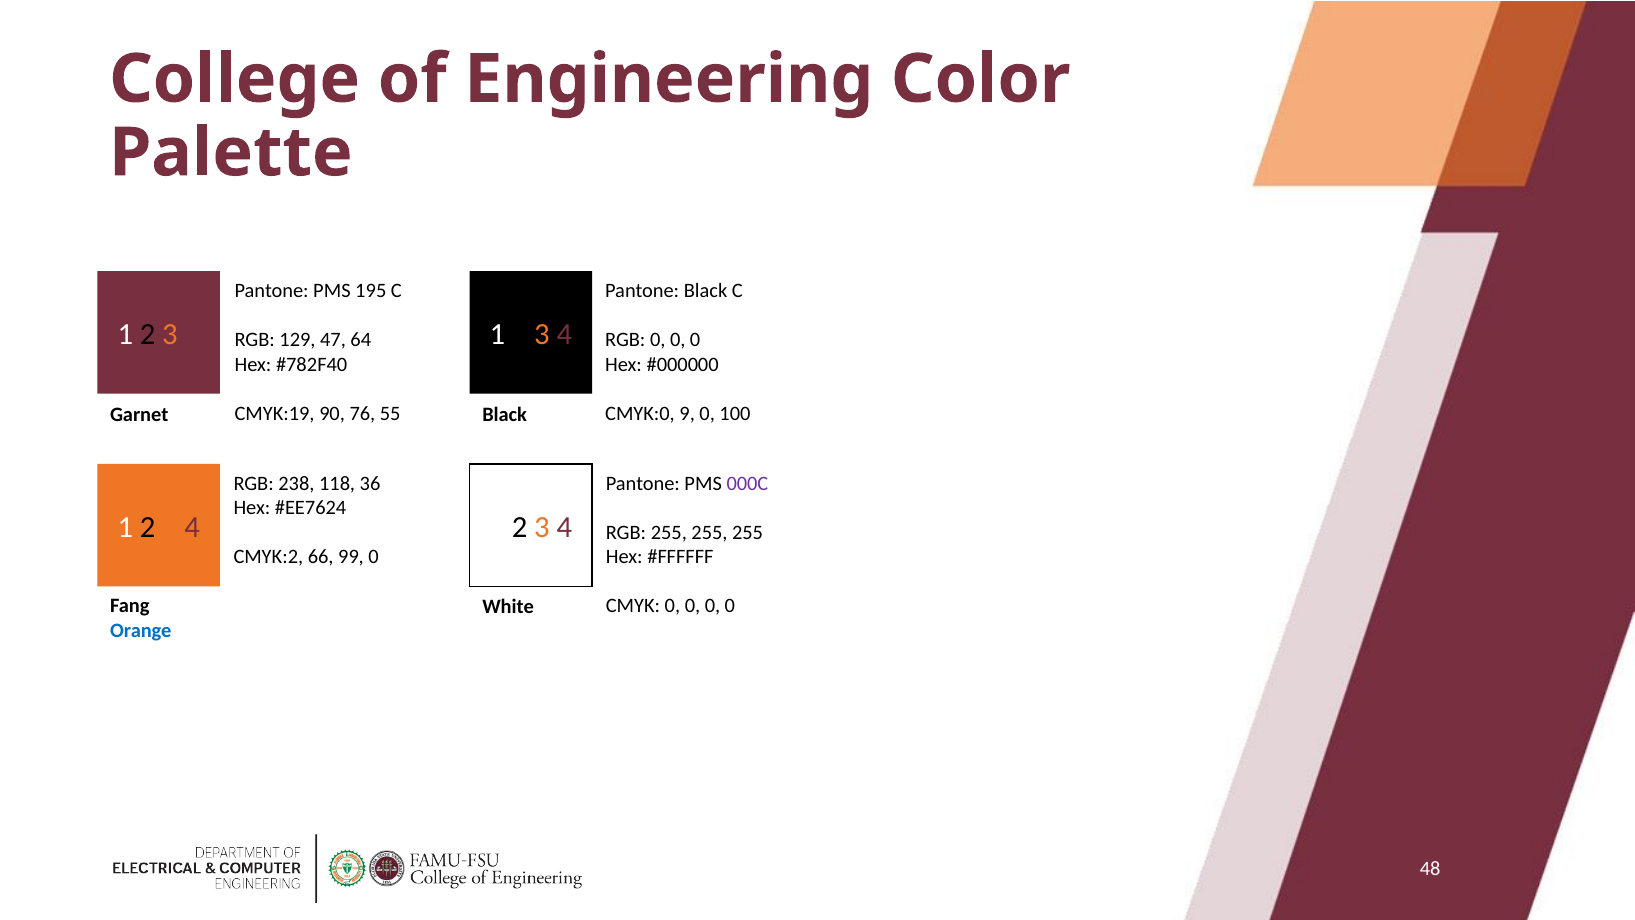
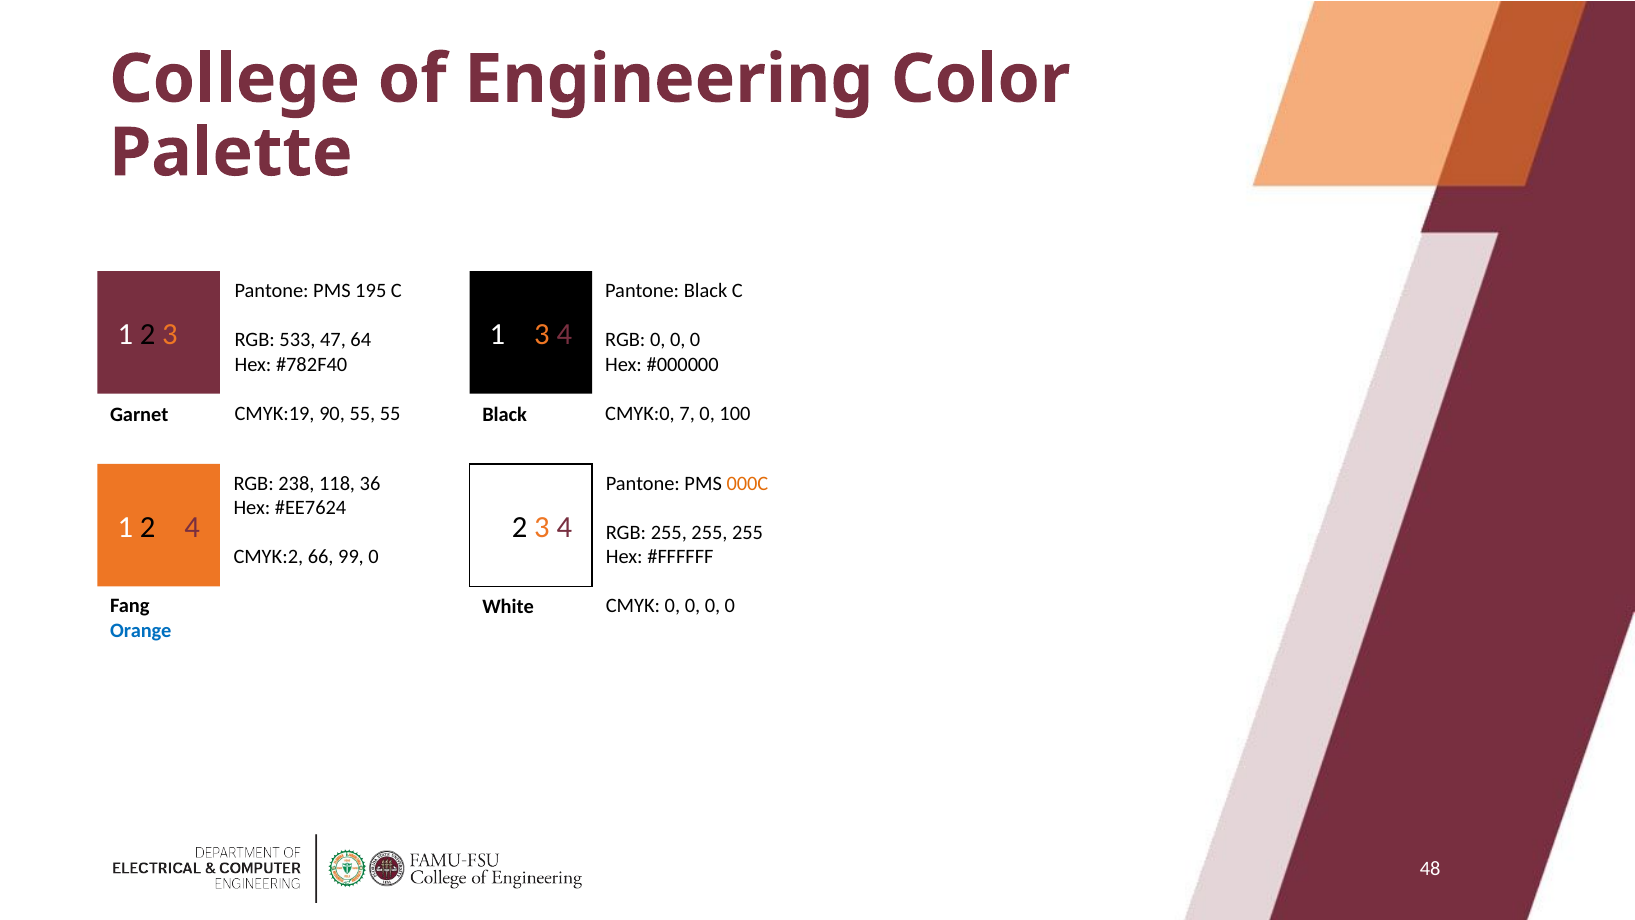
129: 129 -> 533
90 76: 76 -> 55
9: 9 -> 7
000C colour: purple -> orange
